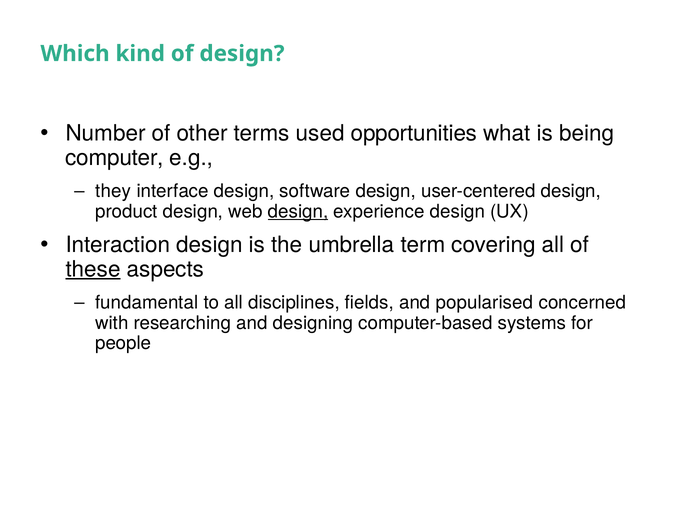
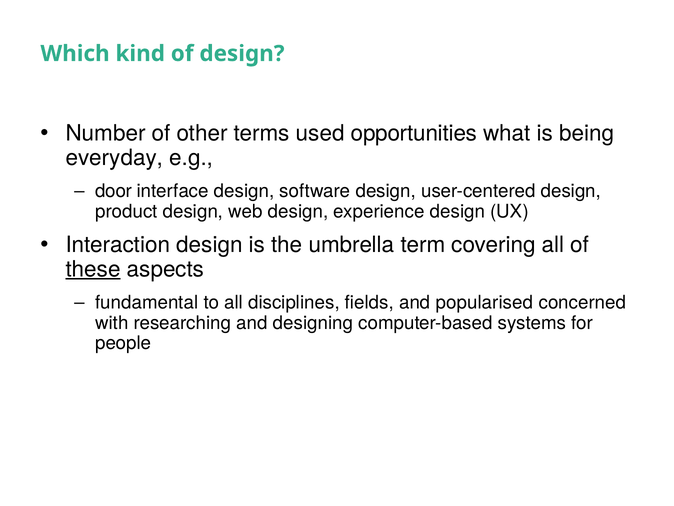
computer: computer -> everyday
they: they -> door
design at (298, 211) underline: present -> none
